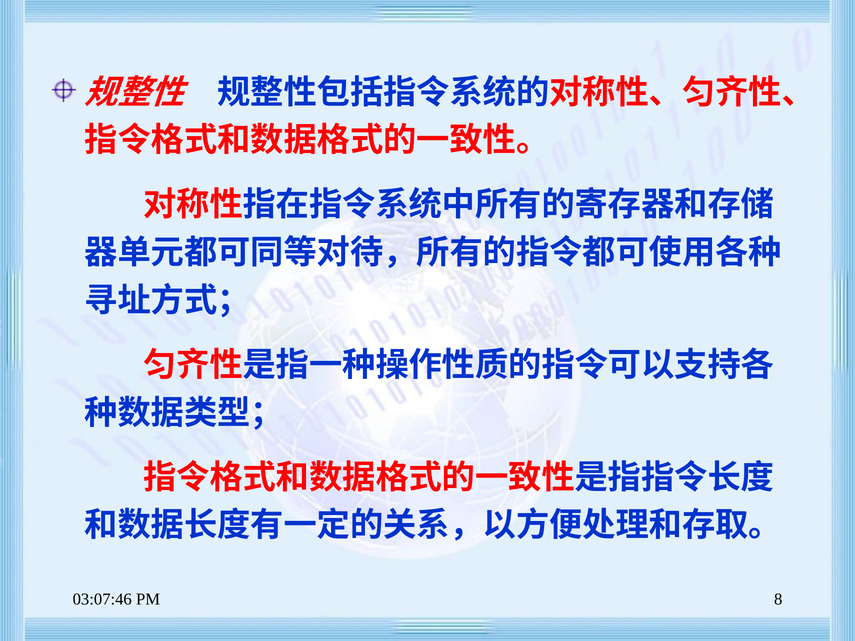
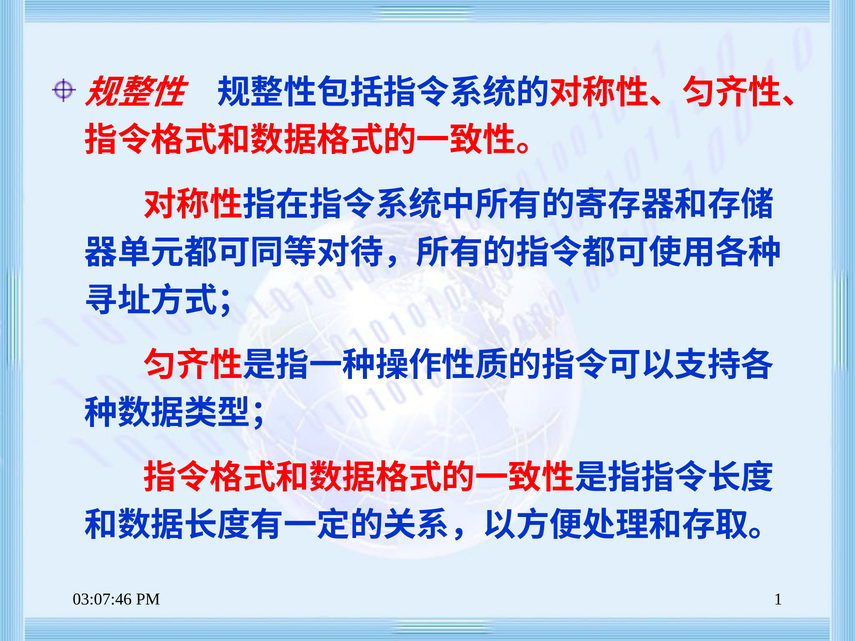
8: 8 -> 1
